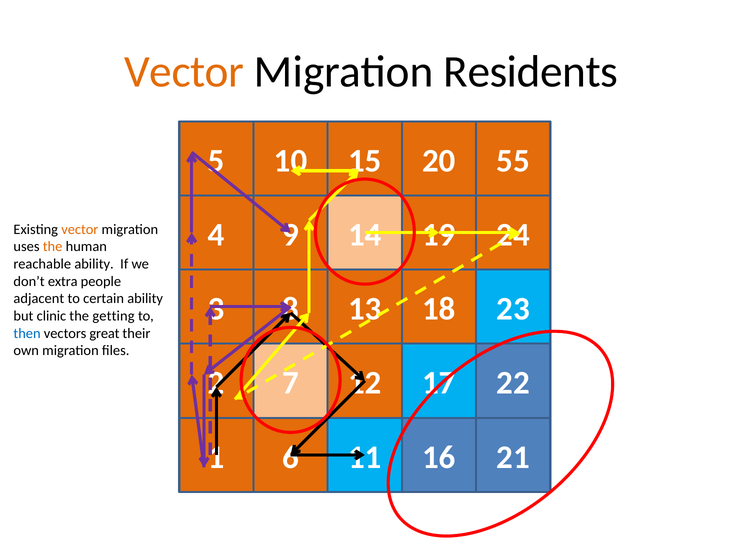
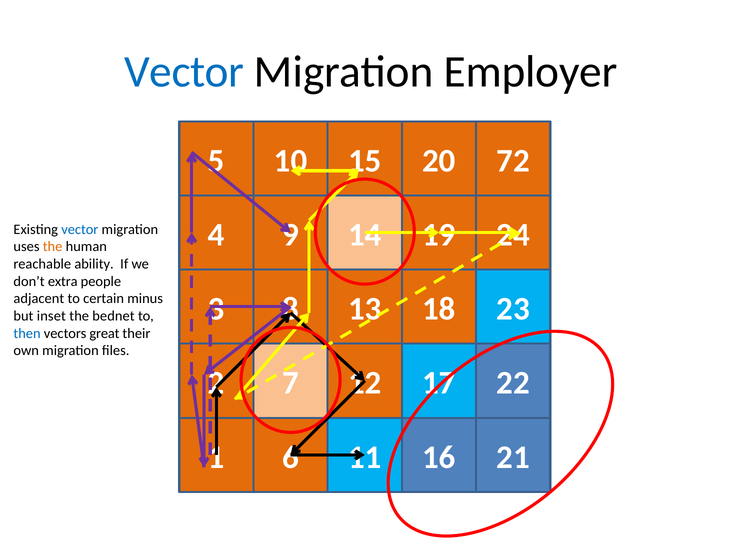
Vector at (184, 72) colour: orange -> blue
Residents: Residents -> Employer
55: 55 -> 72
vector at (80, 230) colour: orange -> blue
certain ability: ability -> minus
clinic: clinic -> inset
getting: getting -> bednet
